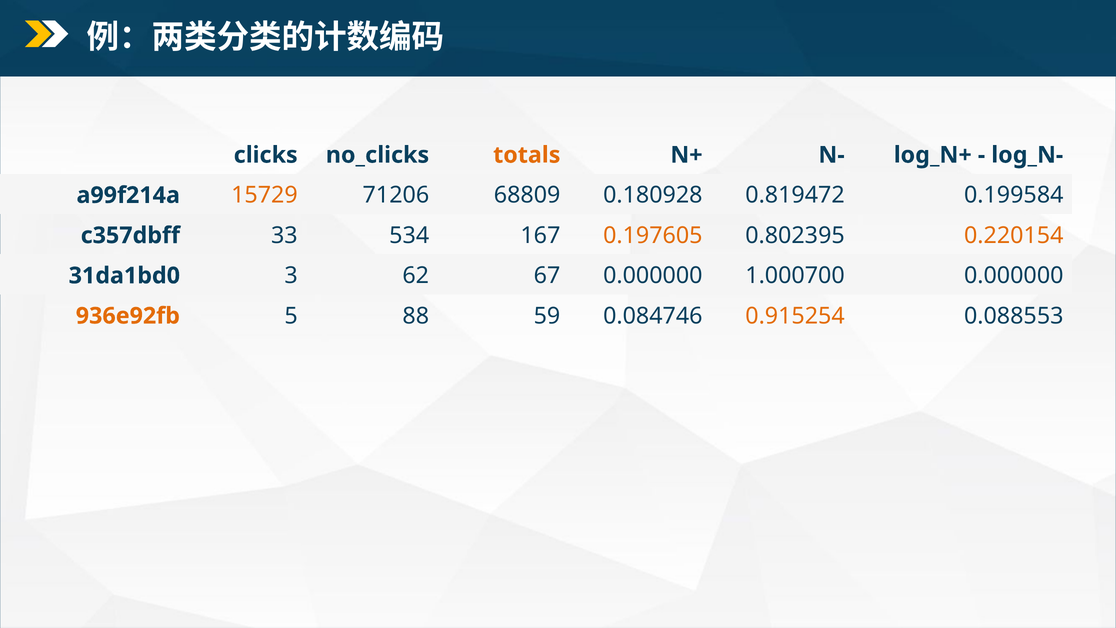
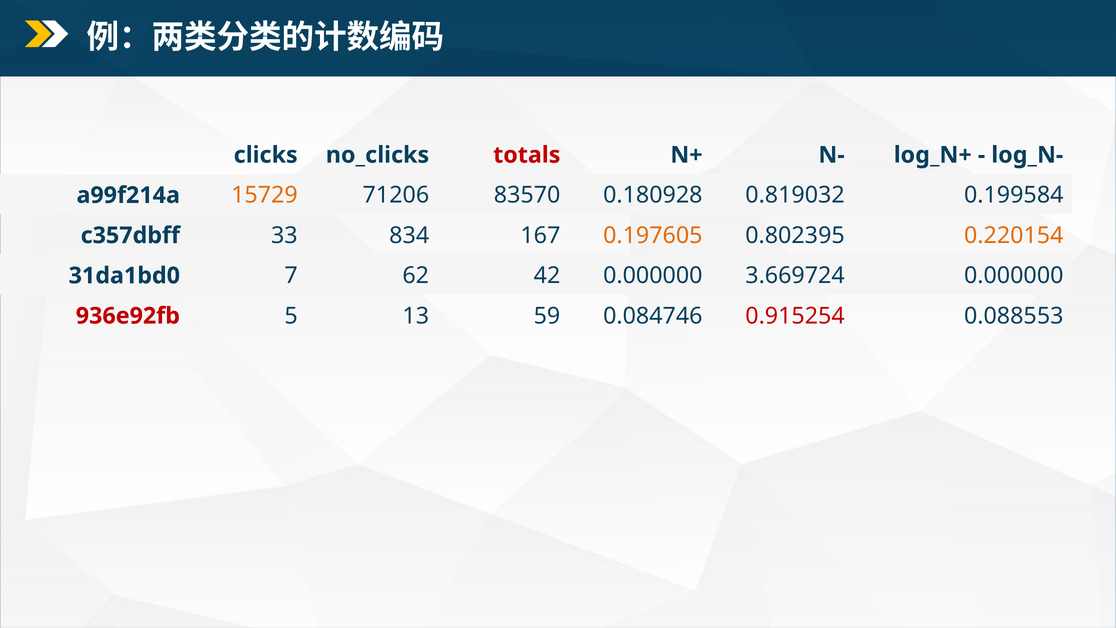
totals colour: orange -> red
68809: 68809 -> 83570
0.819472: 0.819472 -> 0.819032
534: 534 -> 834
3: 3 -> 7
67: 67 -> 42
1.000700: 1.000700 -> 3.669724
936e92fb colour: orange -> red
88: 88 -> 13
0.915254 colour: orange -> red
